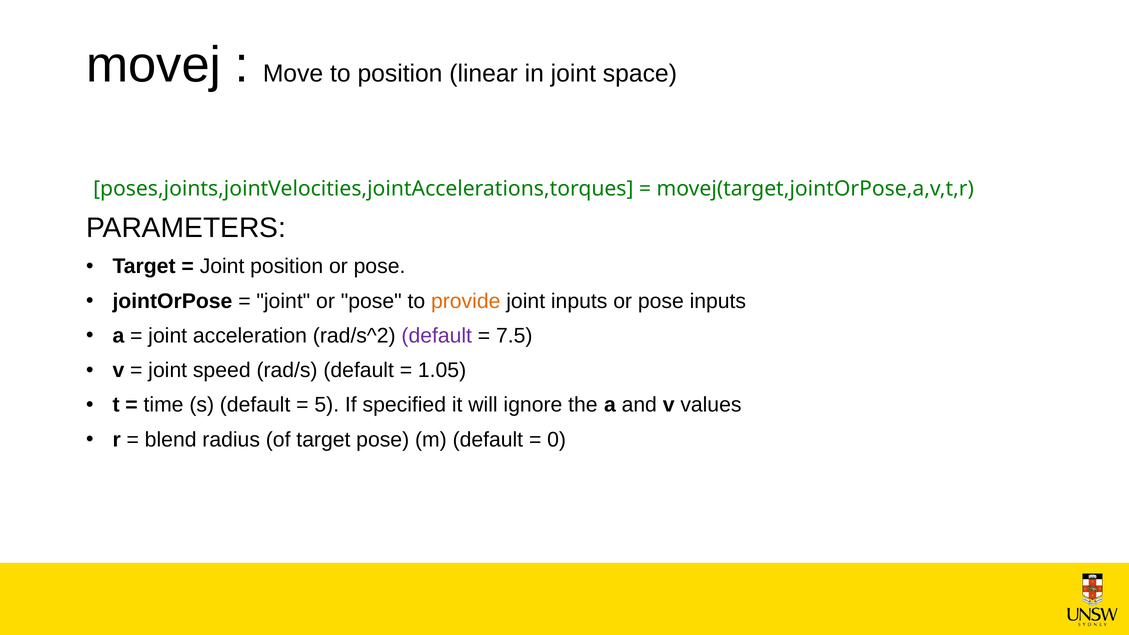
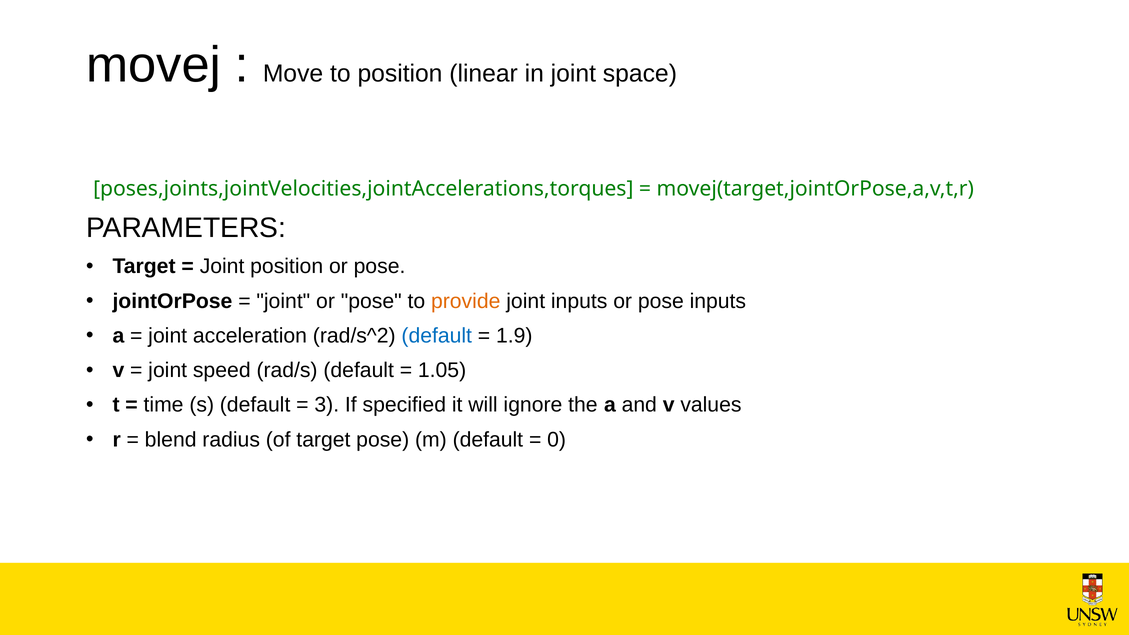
default at (437, 336) colour: purple -> blue
7.5: 7.5 -> 1.9
5: 5 -> 3
